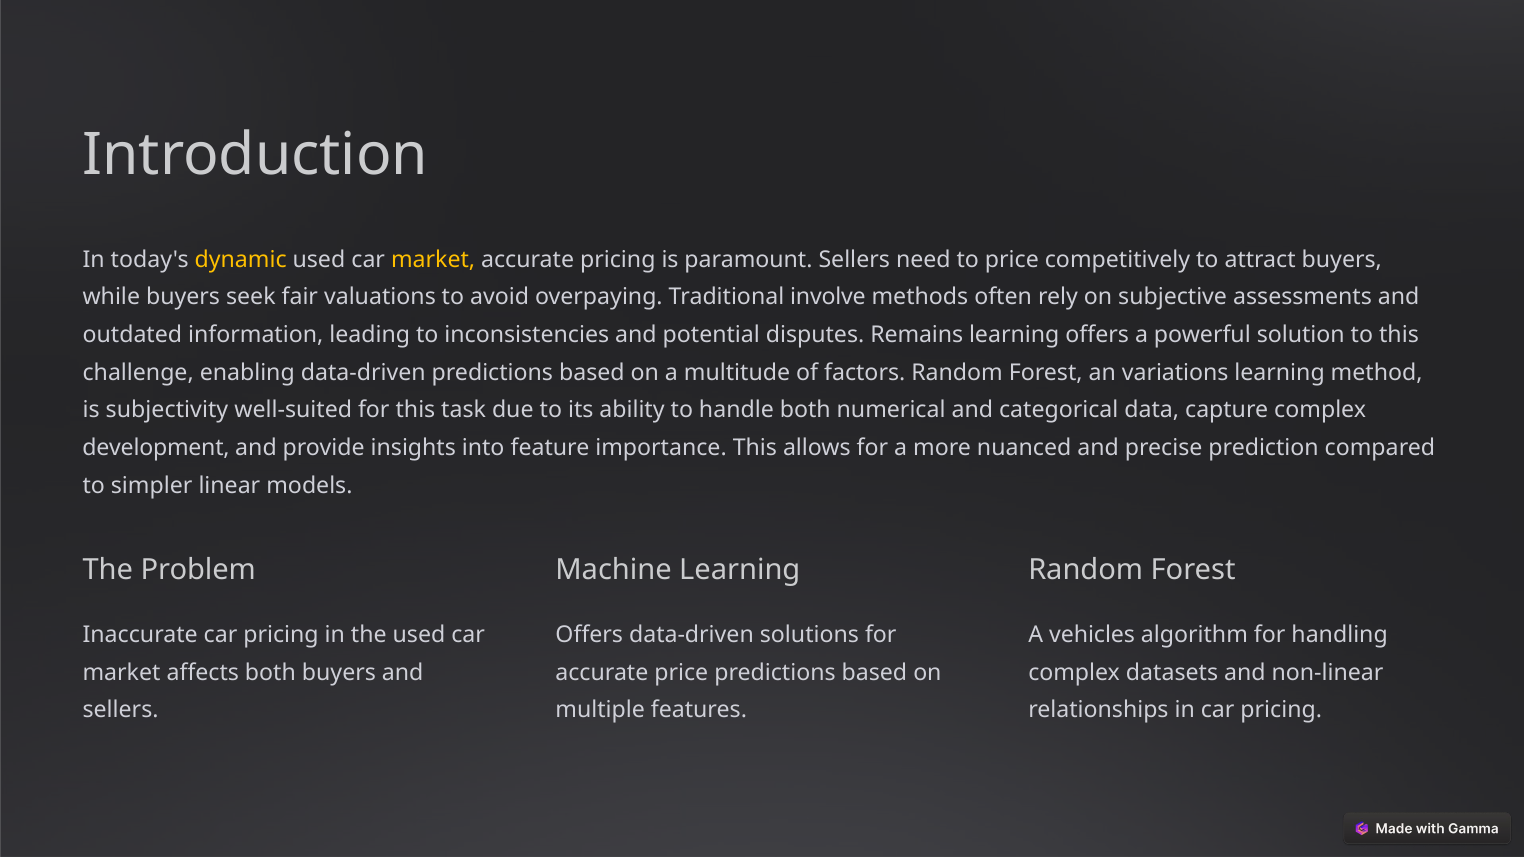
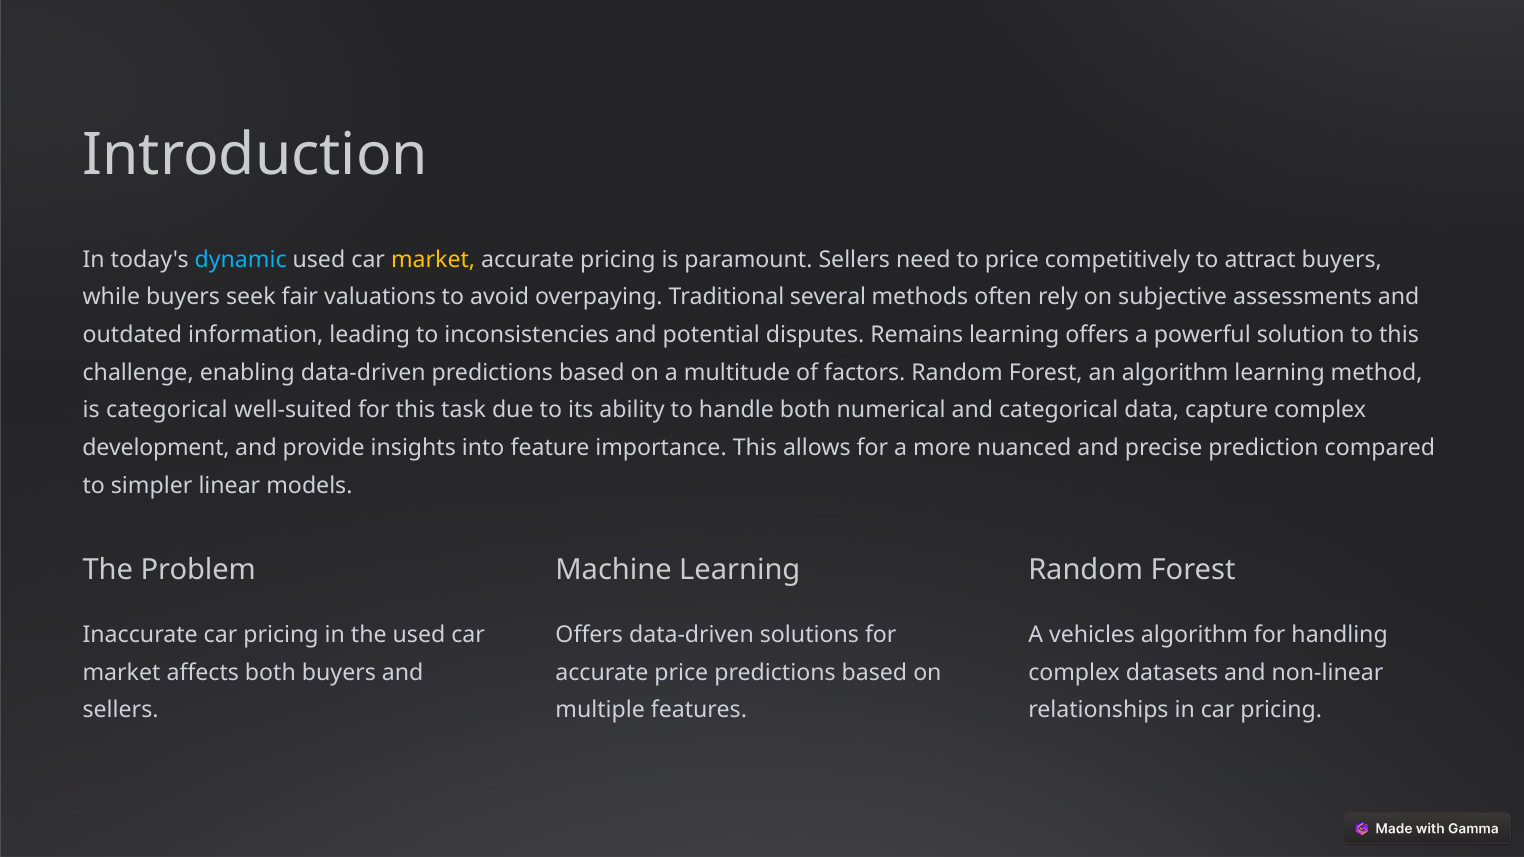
dynamic colour: yellow -> light blue
involve: involve -> several
an variations: variations -> algorithm
is subjectivity: subjectivity -> categorical
